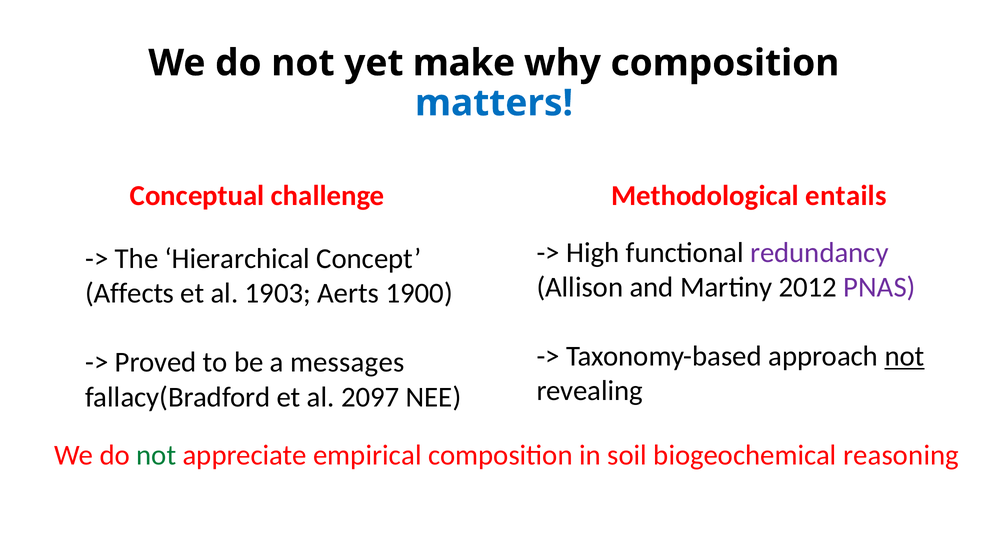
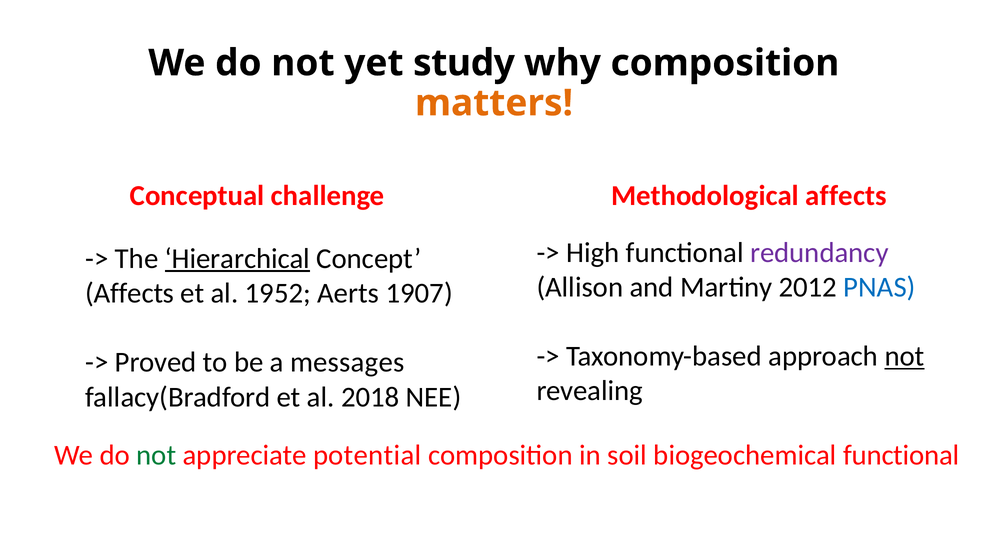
make: make -> study
matters colour: blue -> orange
Methodological entails: entails -> affects
Hierarchical underline: none -> present
PNAS colour: purple -> blue
1903: 1903 -> 1952
1900: 1900 -> 1907
2097: 2097 -> 2018
empirical: empirical -> potential
biogeochemical reasoning: reasoning -> functional
